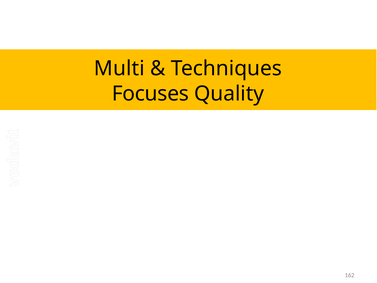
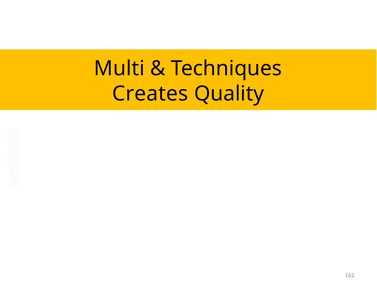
Focuses: Focuses -> Creates
